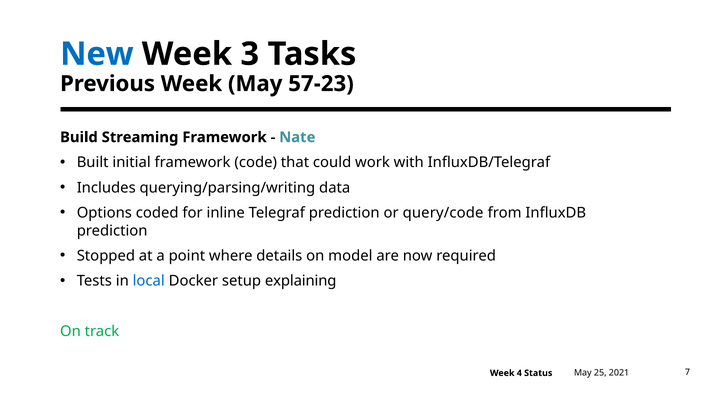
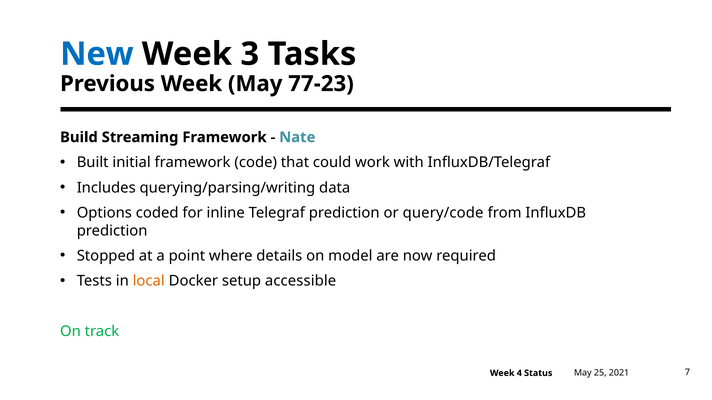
57-23: 57-23 -> 77-23
local colour: blue -> orange
explaining: explaining -> accessible
